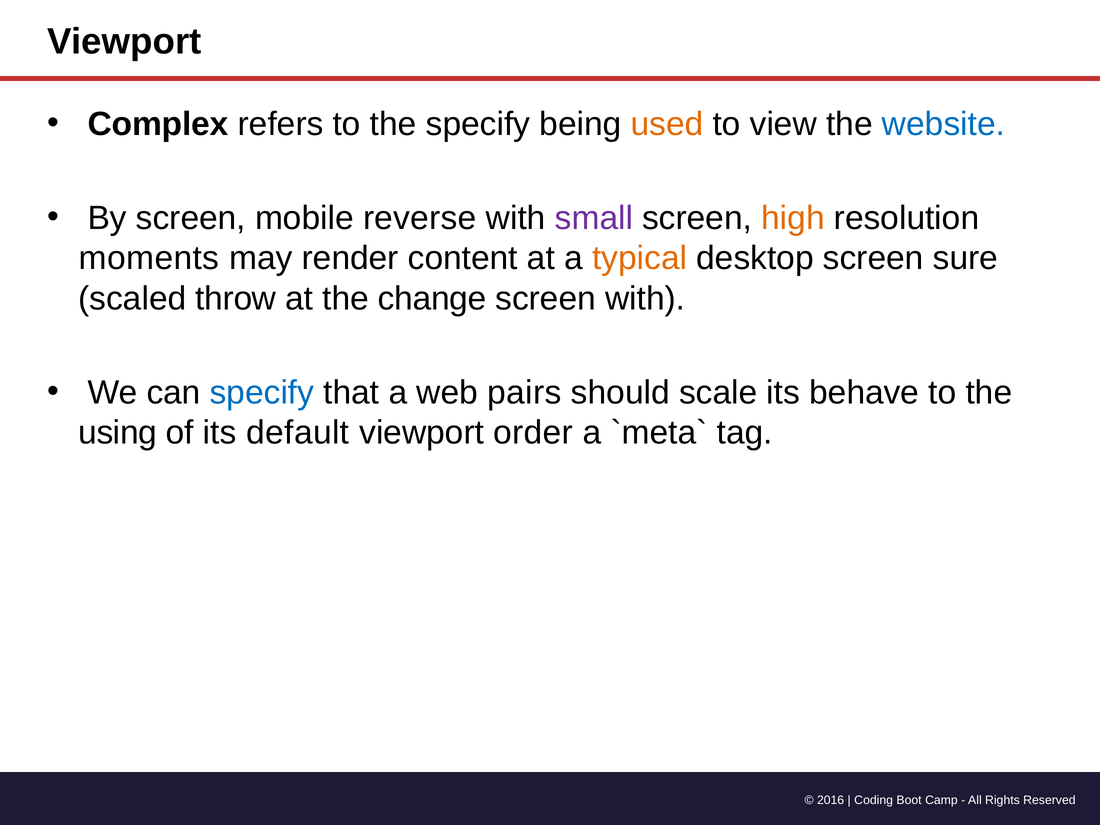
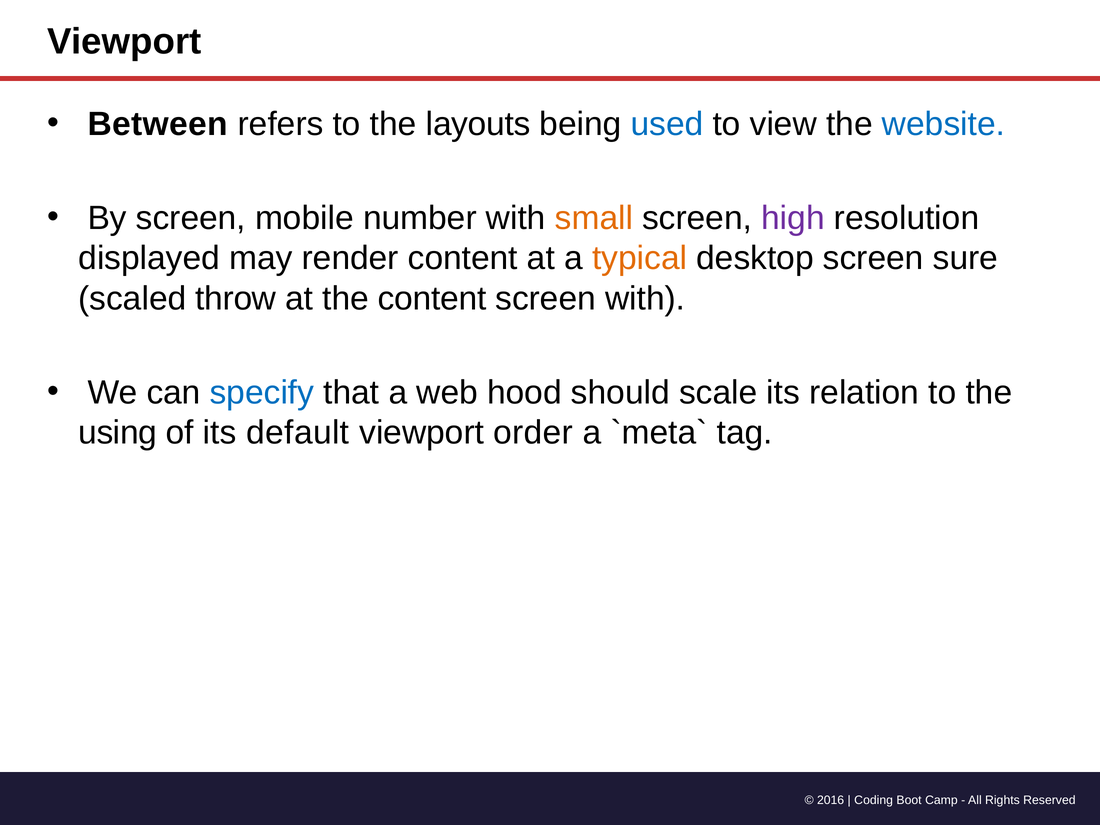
Complex: Complex -> Between
the specify: specify -> layouts
used colour: orange -> blue
reverse: reverse -> number
small colour: purple -> orange
high colour: orange -> purple
moments: moments -> displayed
the change: change -> content
pairs: pairs -> hood
behave: behave -> relation
